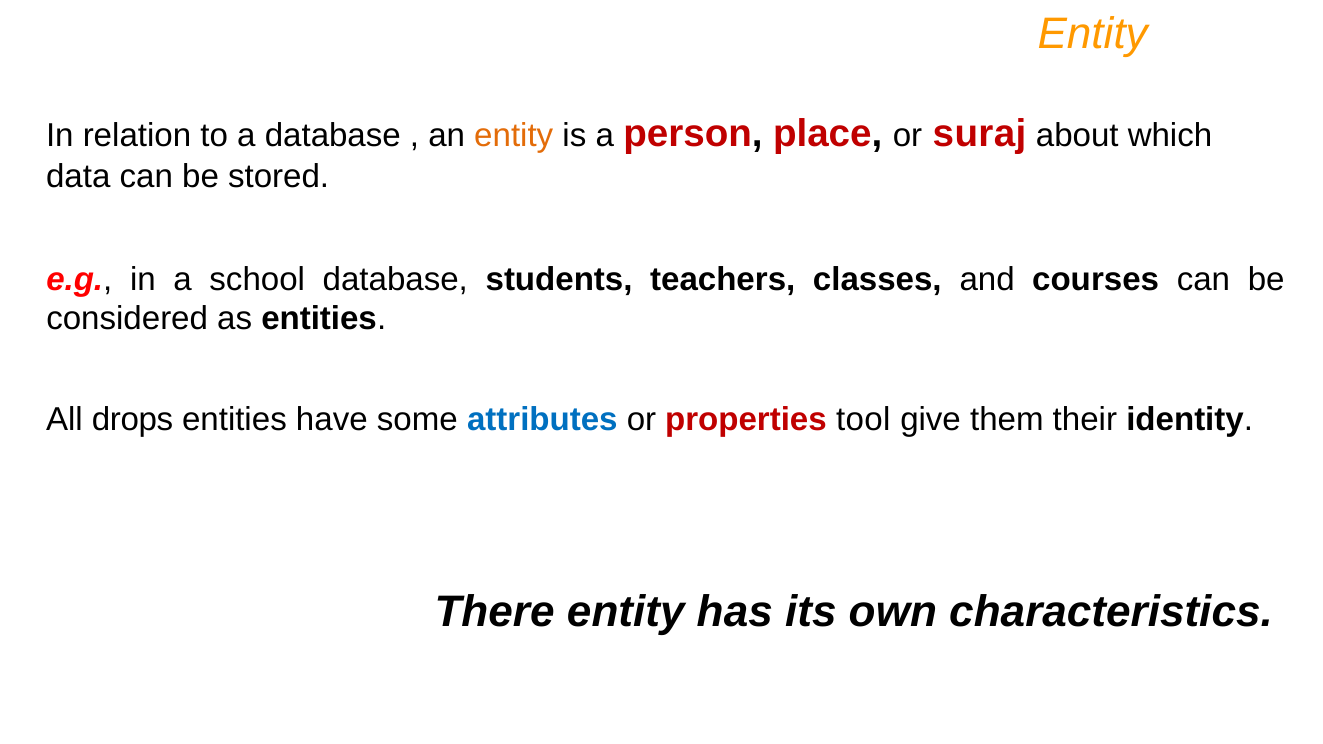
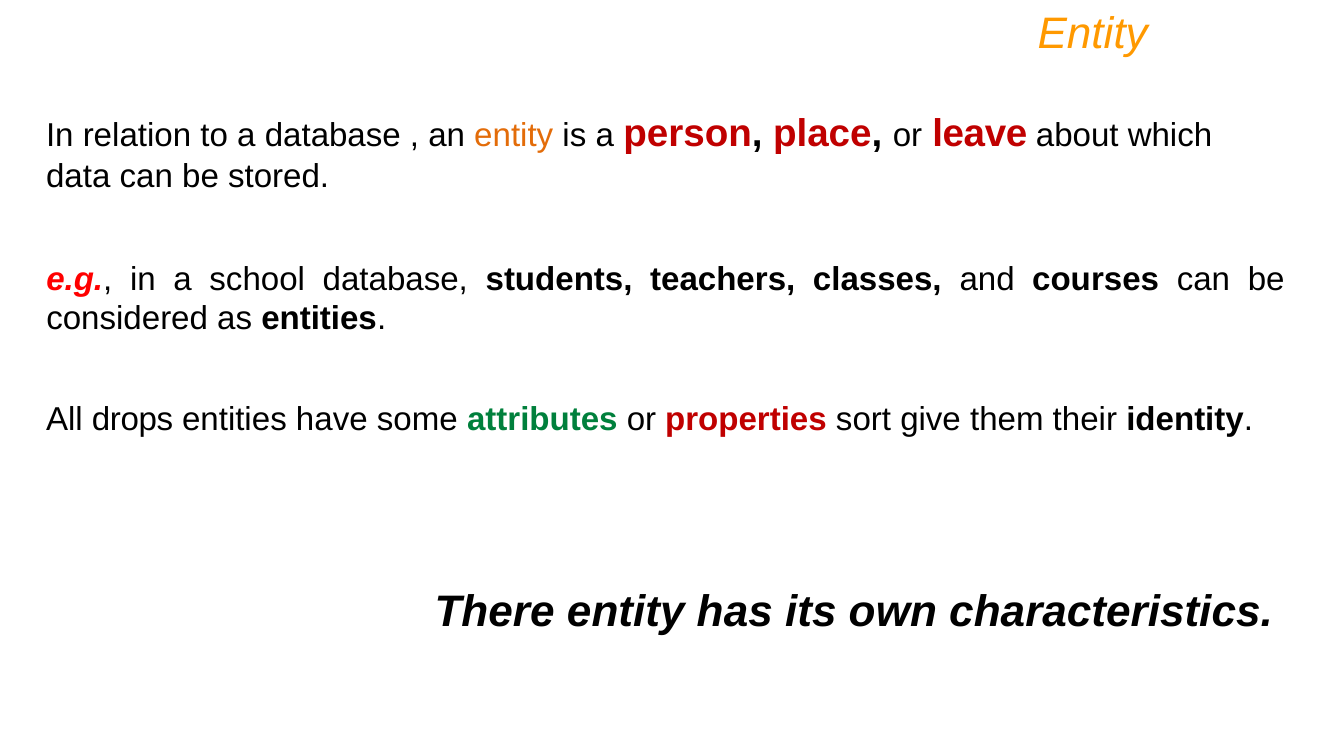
suraj: suraj -> leave
attributes colour: blue -> green
tool: tool -> sort
